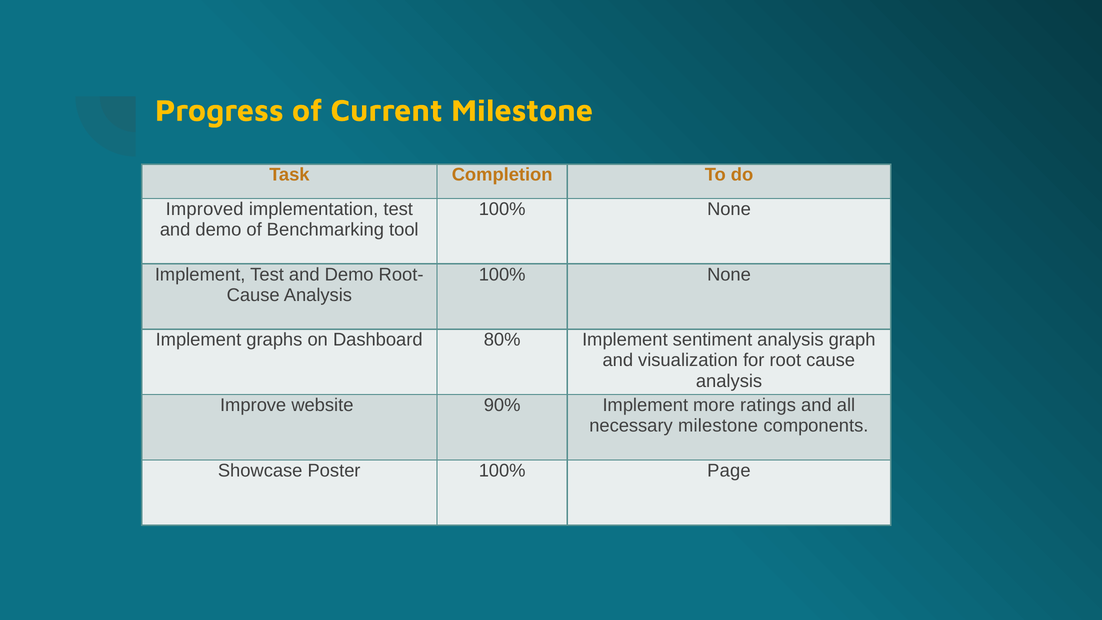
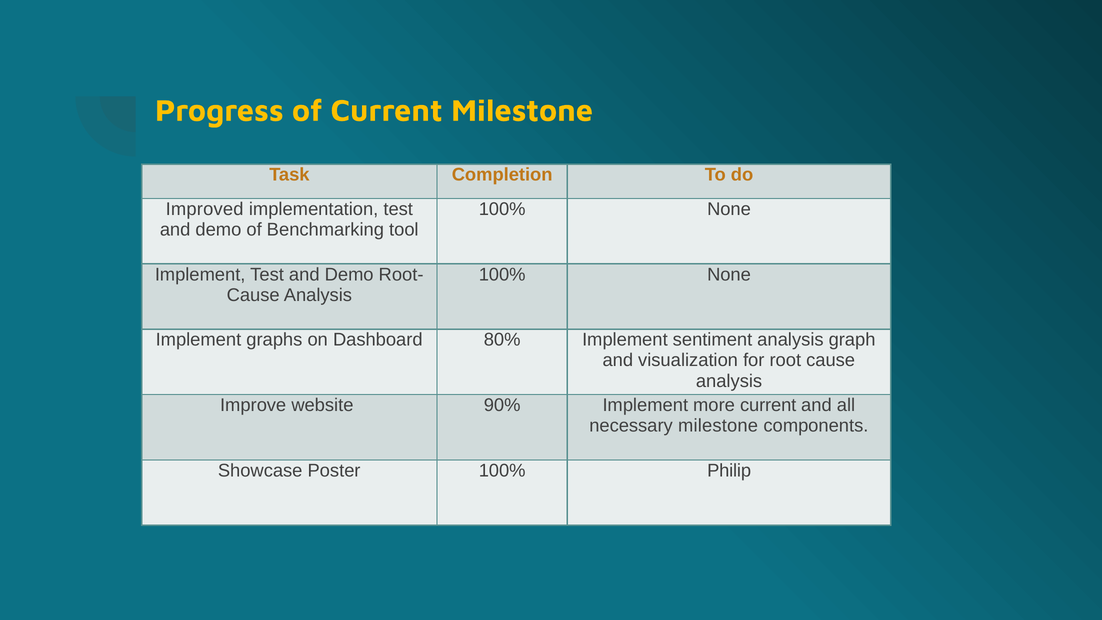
more ratings: ratings -> current
Page: Page -> Philip
